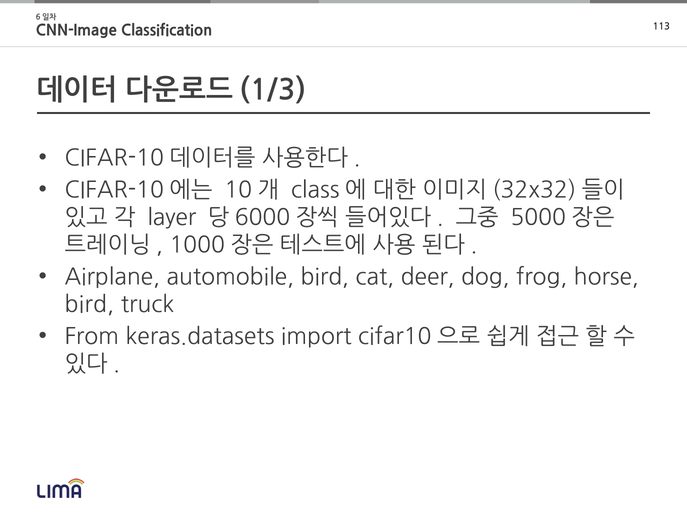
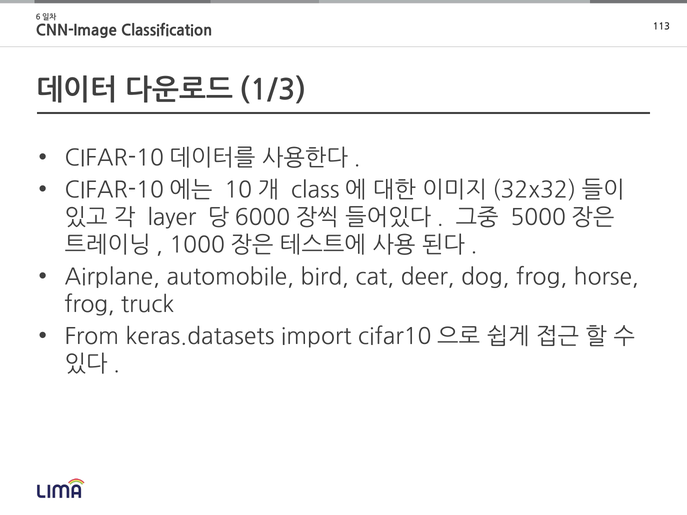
bird at (89, 305): bird -> frog
